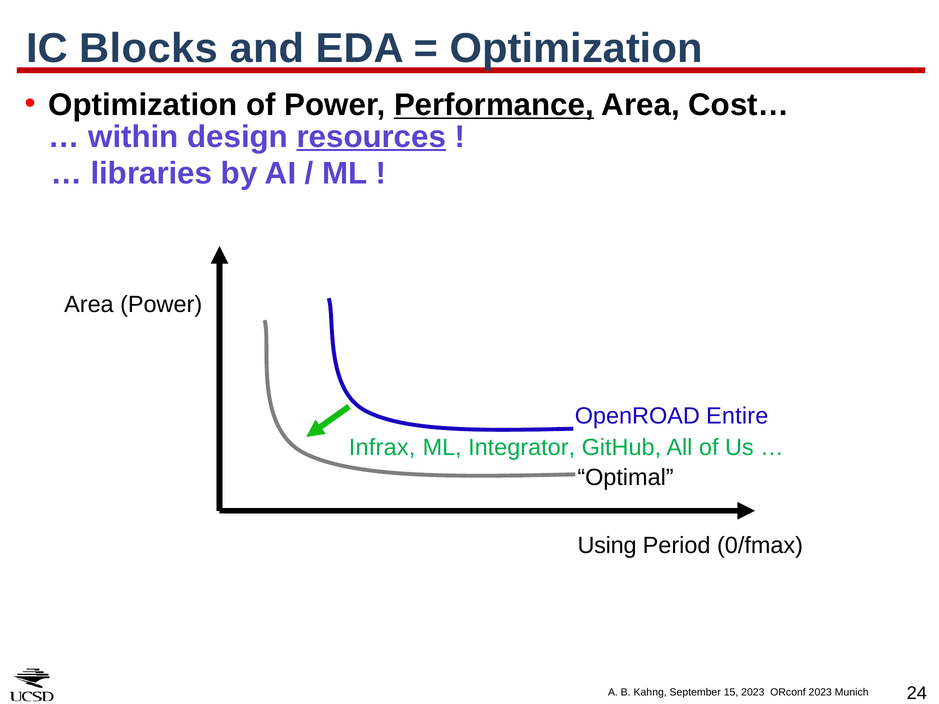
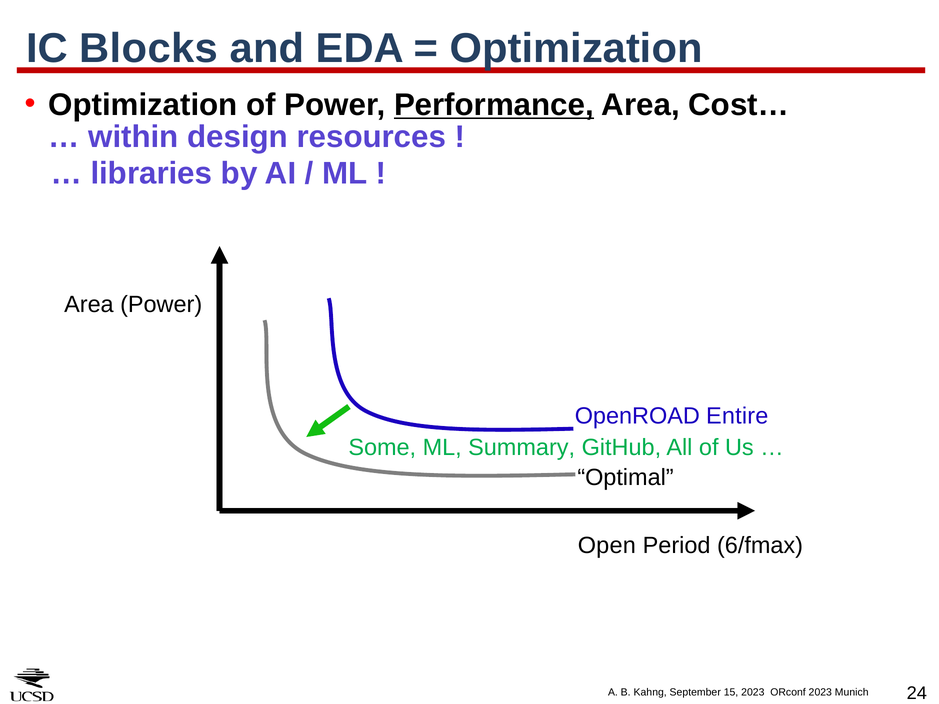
resources underline: present -> none
Infrax: Infrax -> Some
Integrator: Integrator -> Summary
Using: Using -> Open
0/fmax: 0/fmax -> 6/fmax
